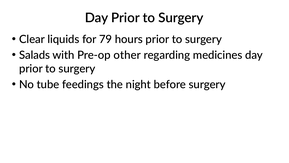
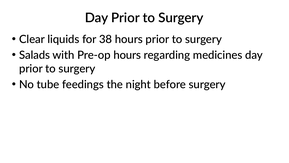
79: 79 -> 38
Pre-op other: other -> hours
